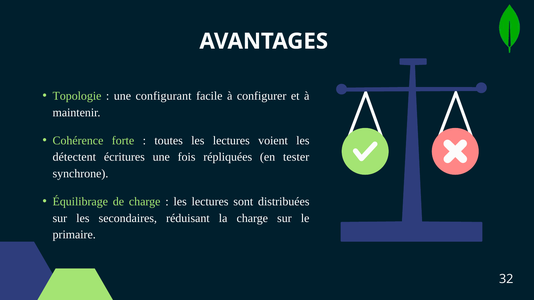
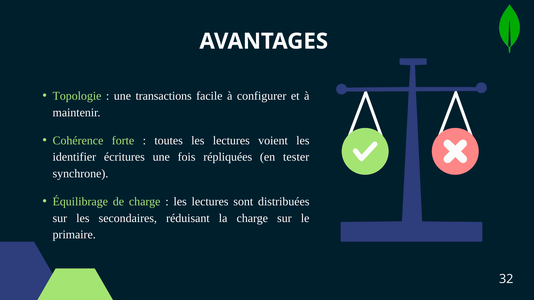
configurant: configurant -> transactions
détectent: détectent -> identifier
